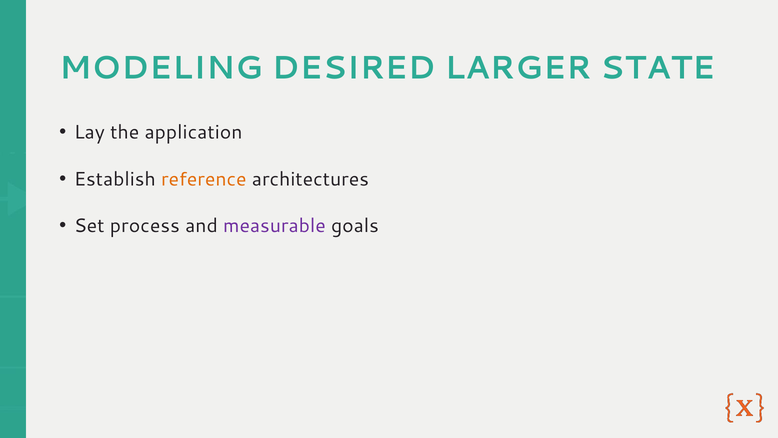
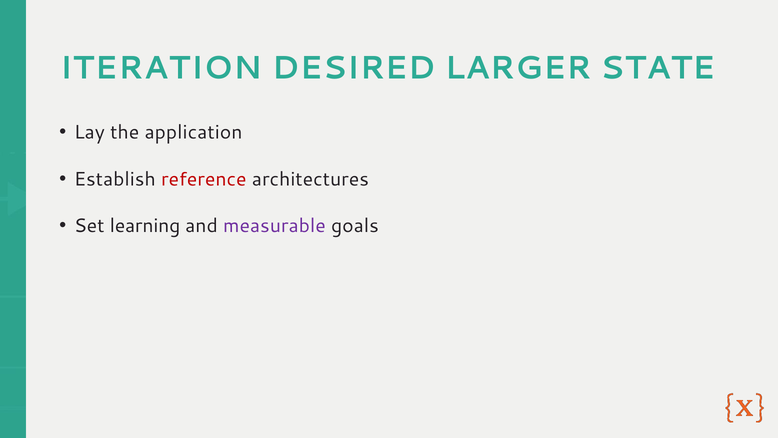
MODELING: MODELING -> ITERATION
reference colour: orange -> red
process: process -> learning
